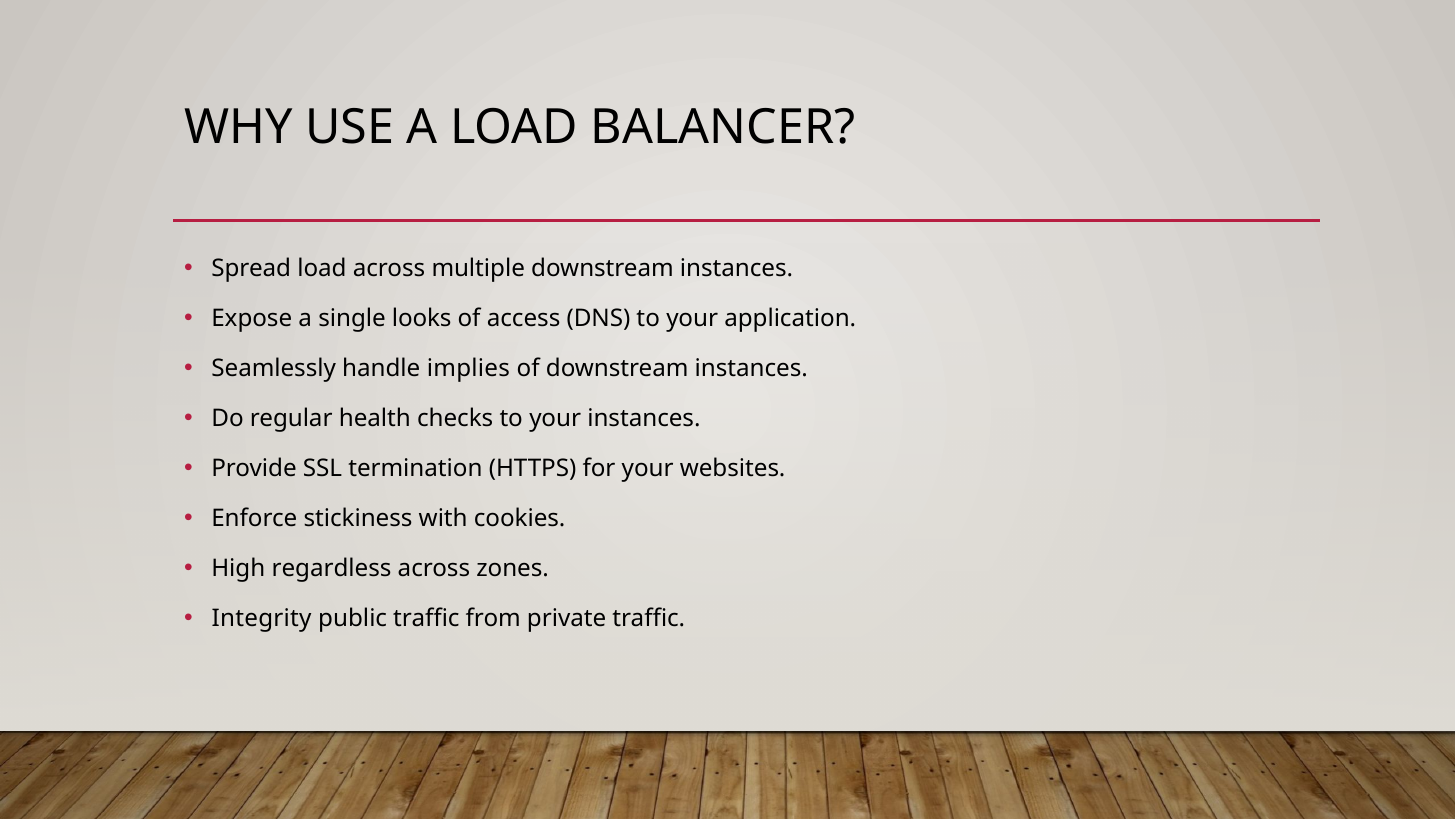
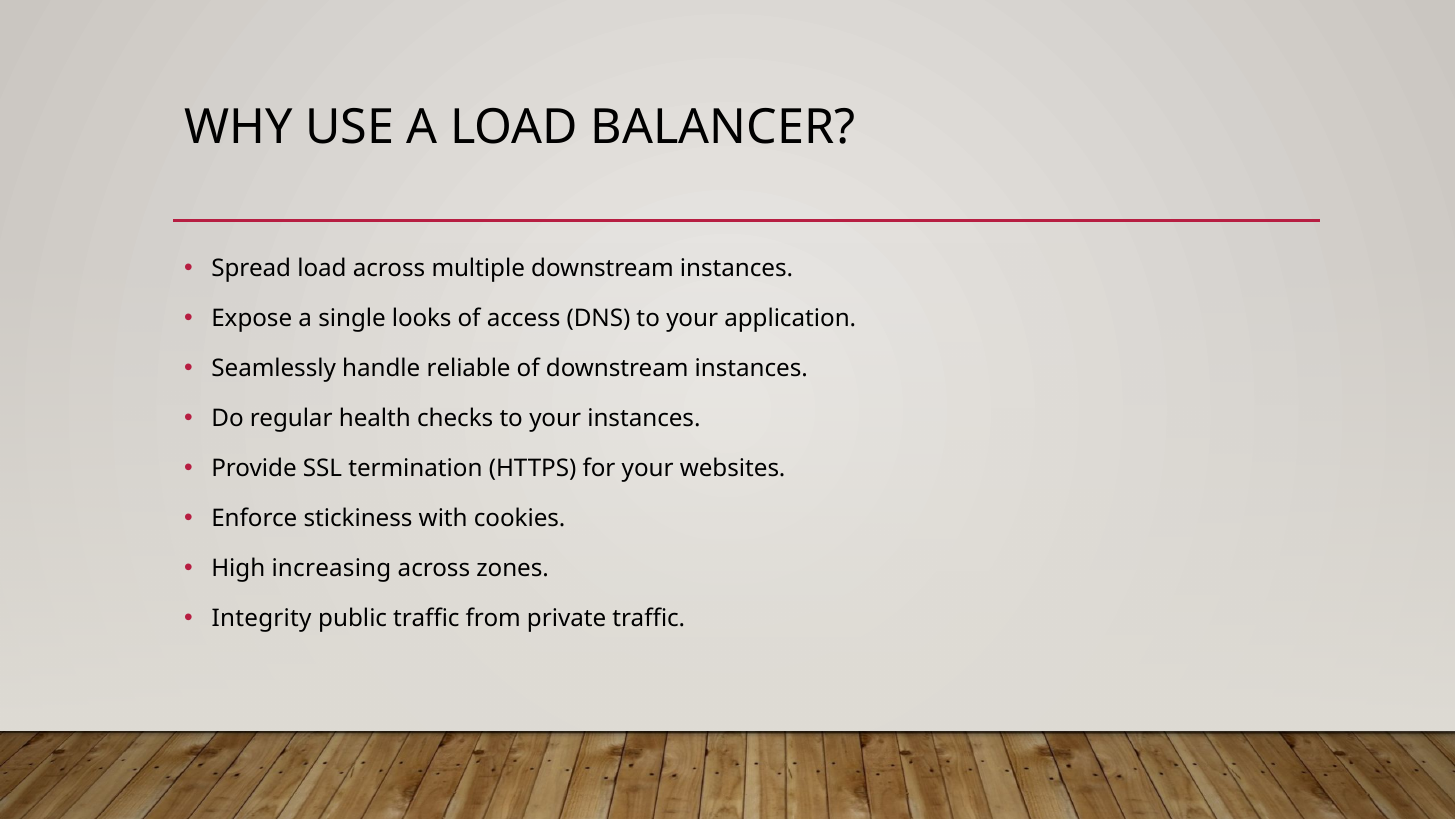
implies: implies -> reliable
regardless: regardless -> increasing
